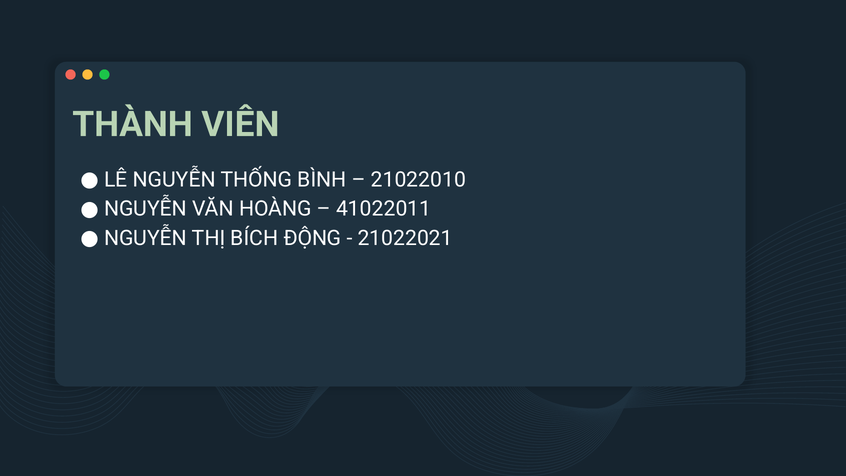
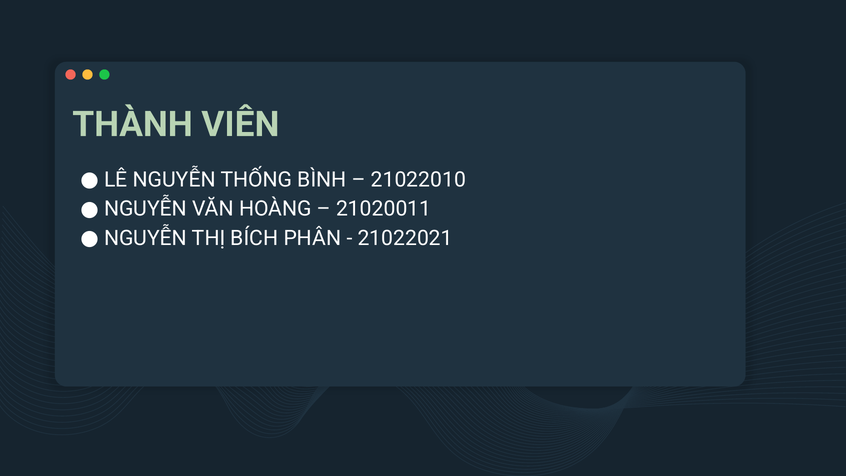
41022011: 41022011 -> 21020011
ĐỘNG: ĐỘNG -> PHÂN
